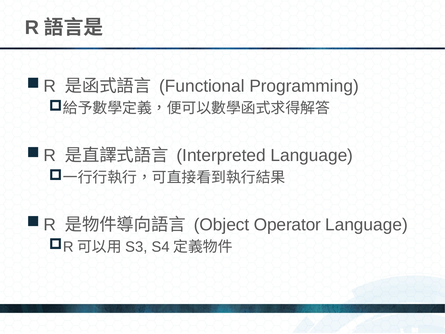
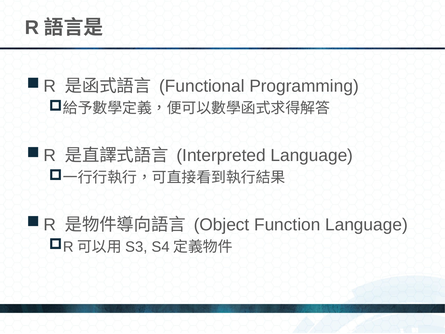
Operator: Operator -> Function
